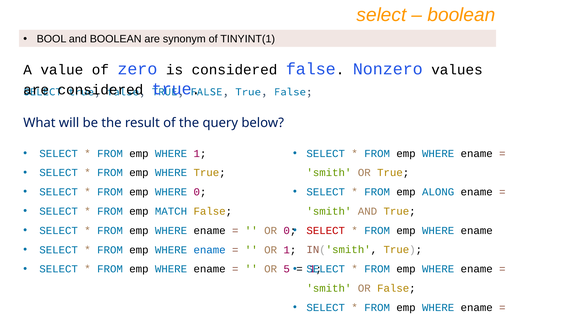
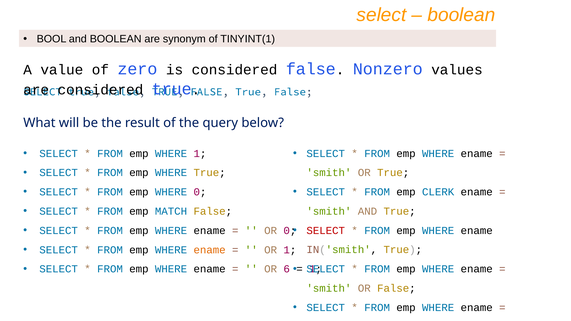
ALONG: ALONG -> CLERK
ename at (210, 250) colour: blue -> orange
5: 5 -> 6
